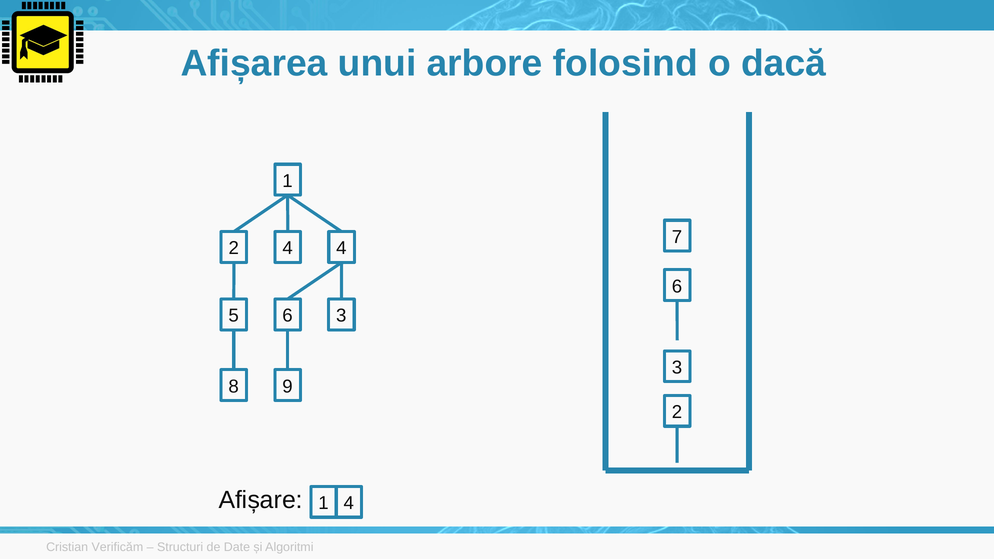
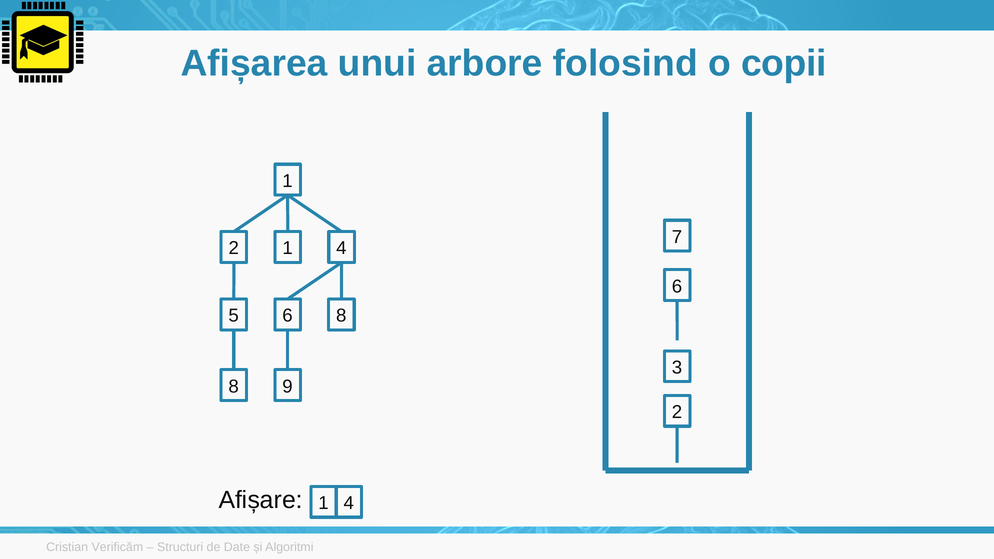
dacă: dacă -> copii
2 4: 4 -> 1
6 3: 3 -> 8
